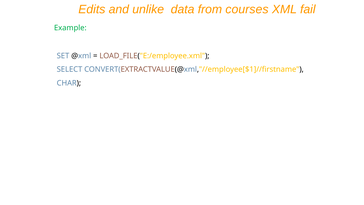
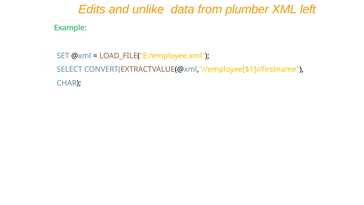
courses: courses -> plumber
fail: fail -> left
